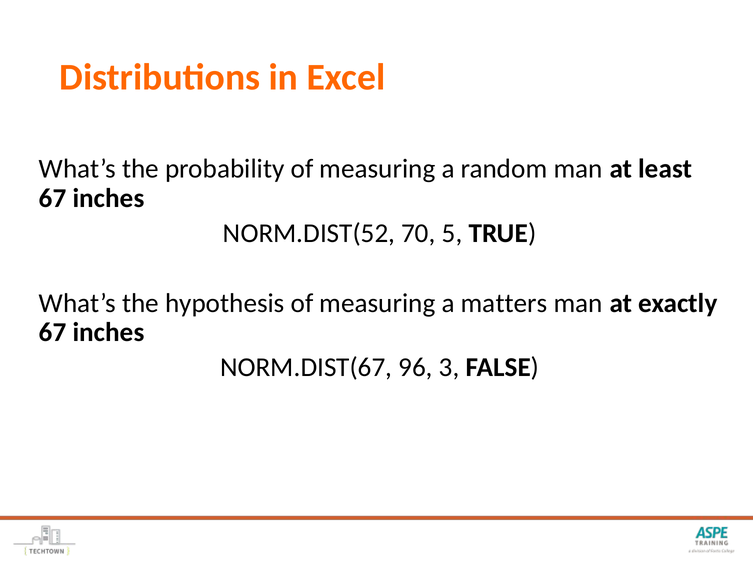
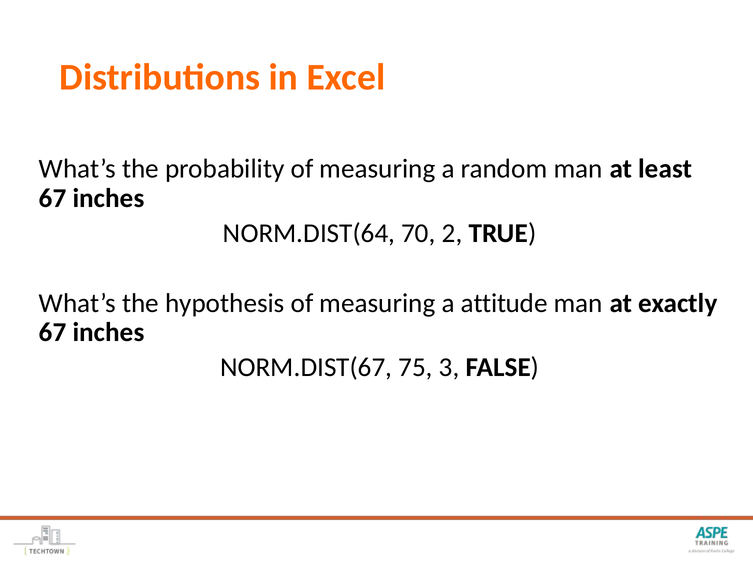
NORM.DIST(52: NORM.DIST(52 -> NORM.DIST(64
5: 5 -> 2
matters: matters -> attitude
96: 96 -> 75
